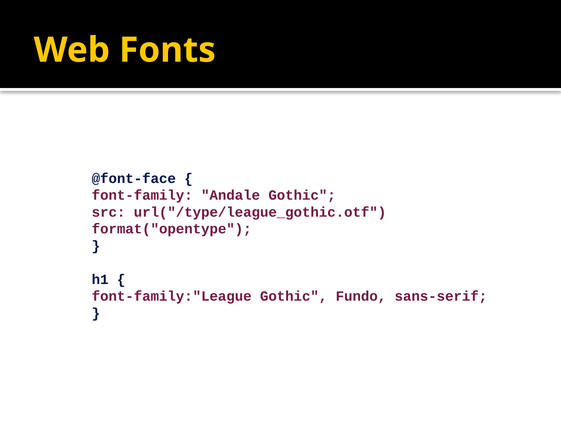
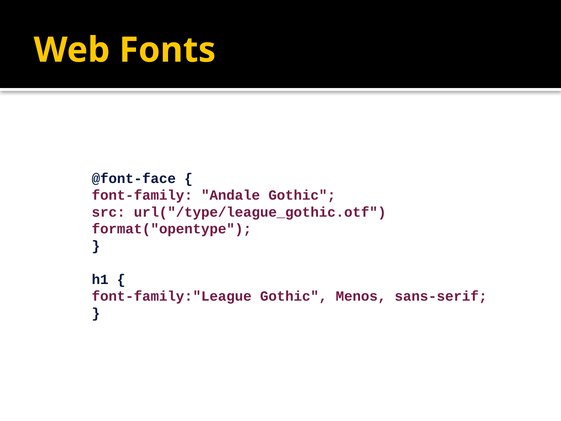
Fundo: Fundo -> Menos
